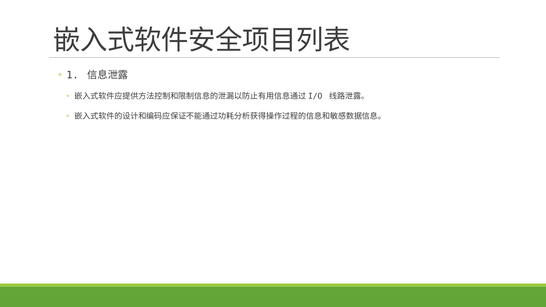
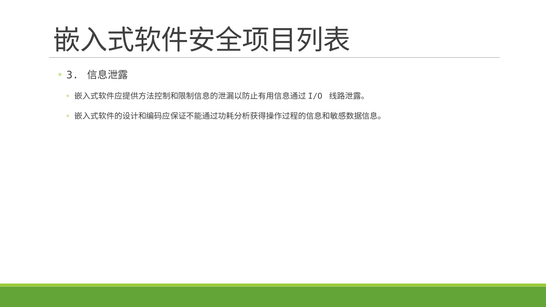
1: 1 -> 3
